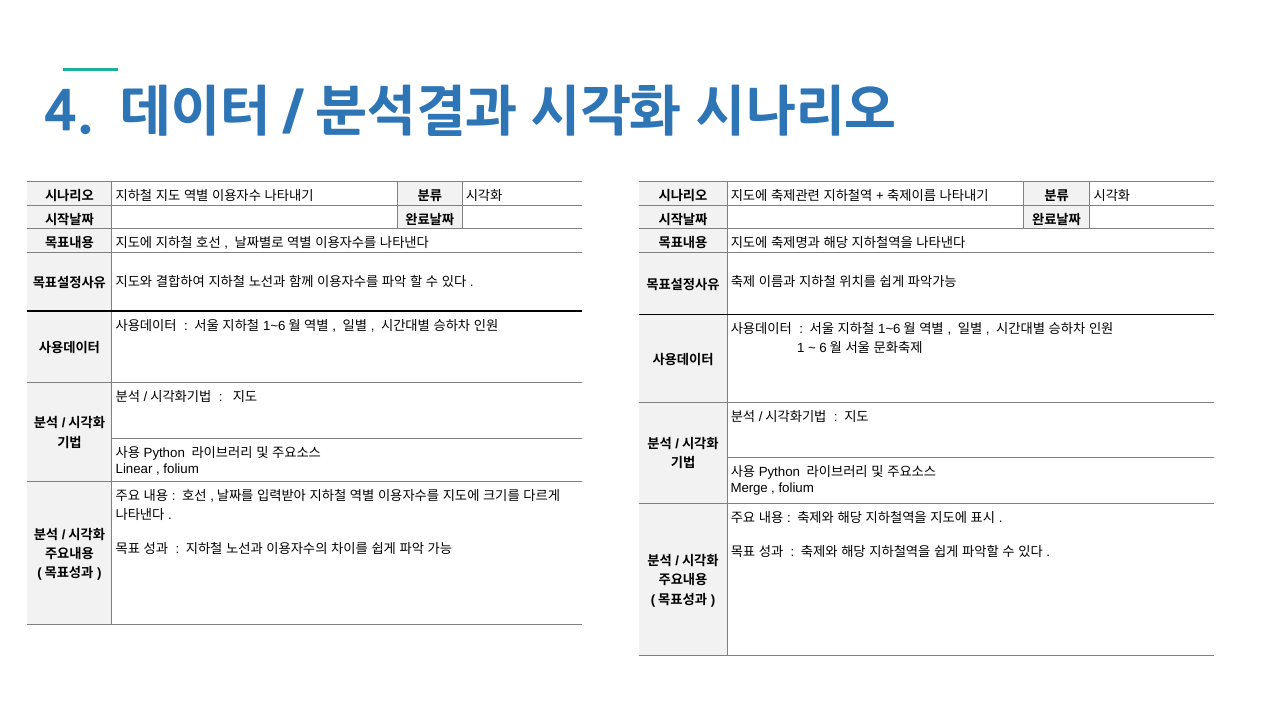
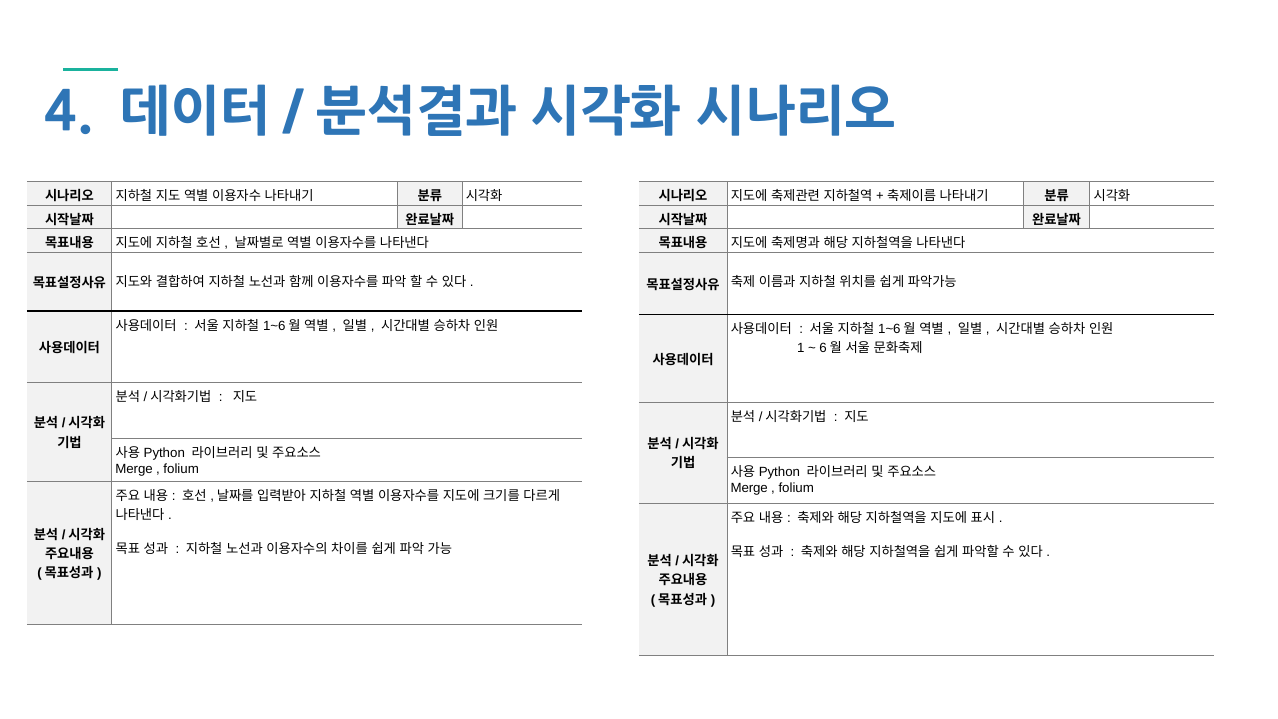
Linear at (134, 469): Linear -> Merge
